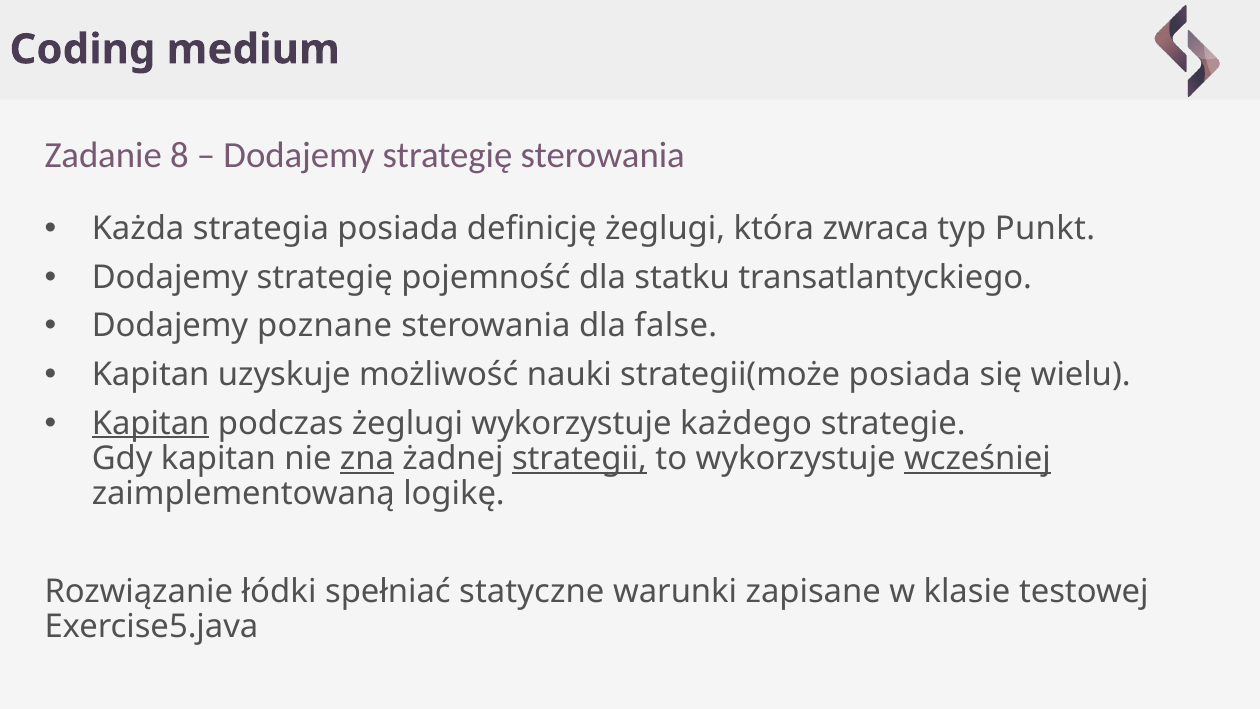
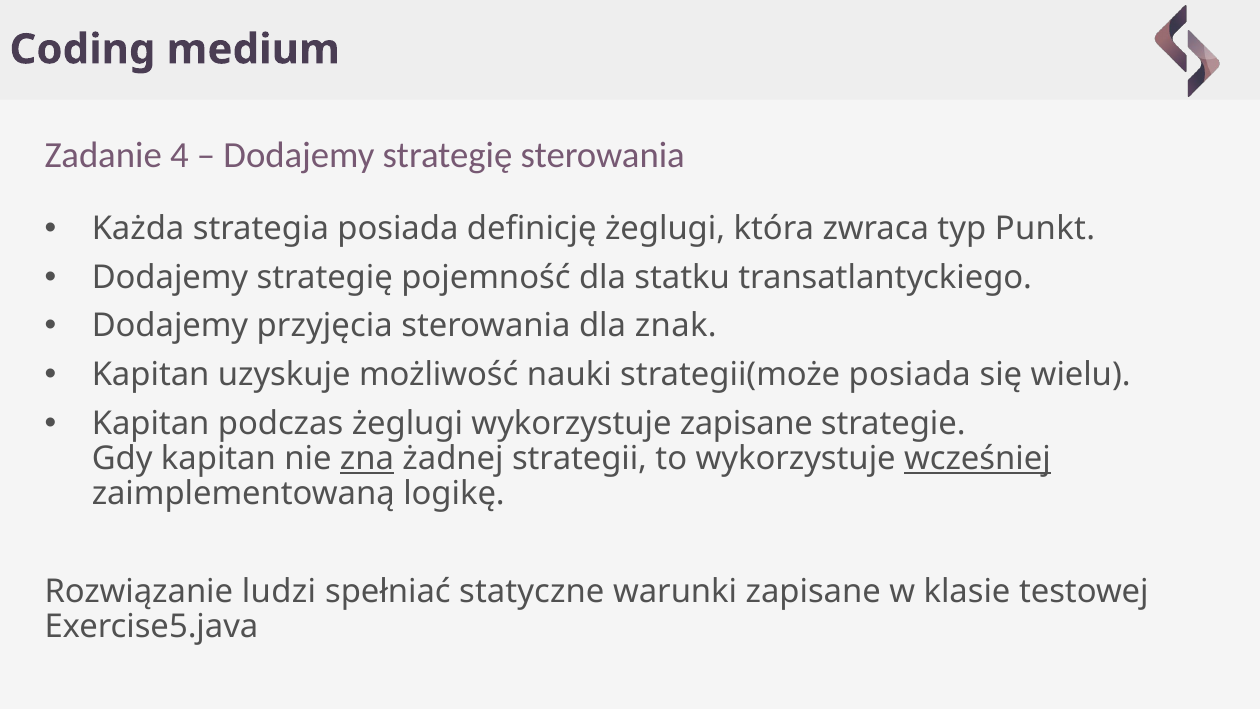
8: 8 -> 4
poznane: poznane -> przyjęcia
false: false -> znak
Kapitan at (151, 423) underline: present -> none
wykorzystuje każdego: każdego -> zapisane
strategii underline: present -> none
łódki: łódki -> ludzi
